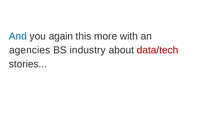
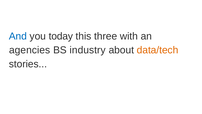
again: again -> today
more: more -> three
data/tech colour: red -> orange
